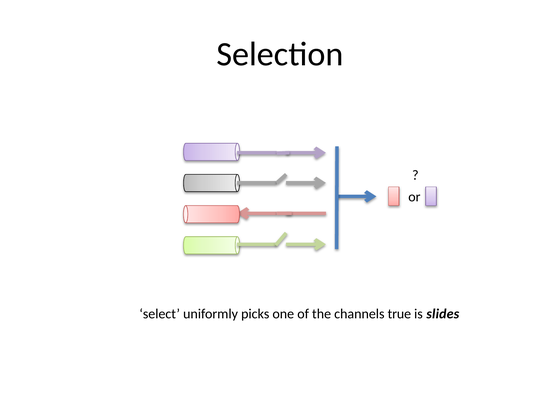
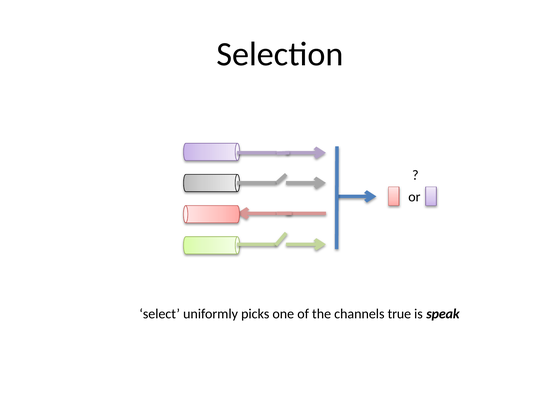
slides: slides -> speak
